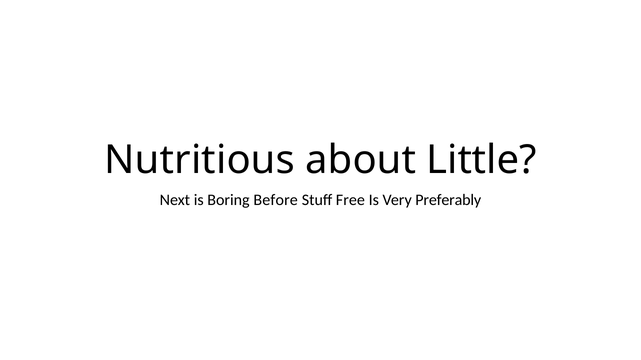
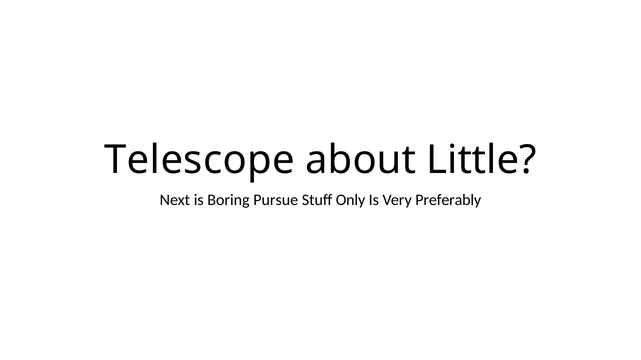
Nutritious: Nutritious -> Telescope
Before: Before -> Pursue
Free: Free -> Only
